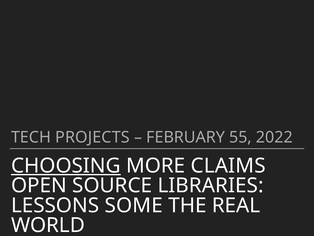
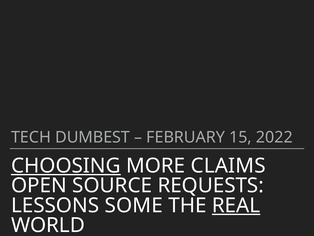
PROJECTS: PROJECTS -> DUMBEST
55: 55 -> 15
LIBRARIES: LIBRARIES -> REQUESTS
REAL underline: none -> present
